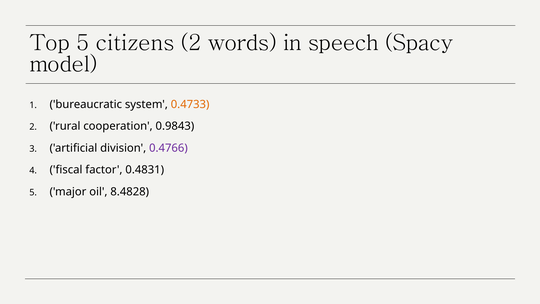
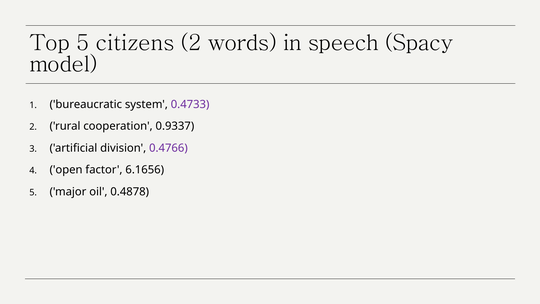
0.4733 colour: orange -> purple
0.9843: 0.9843 -> 0.9337
fiscal: fiscal -> open
0.4831: 0.4831 -> 6.1656
8.4828: 8.4828 -> 0.4878
